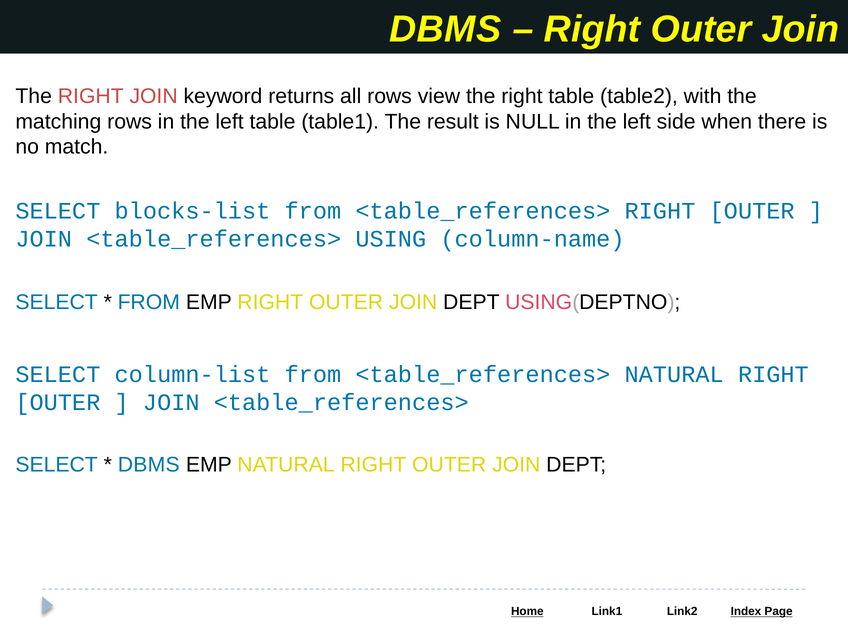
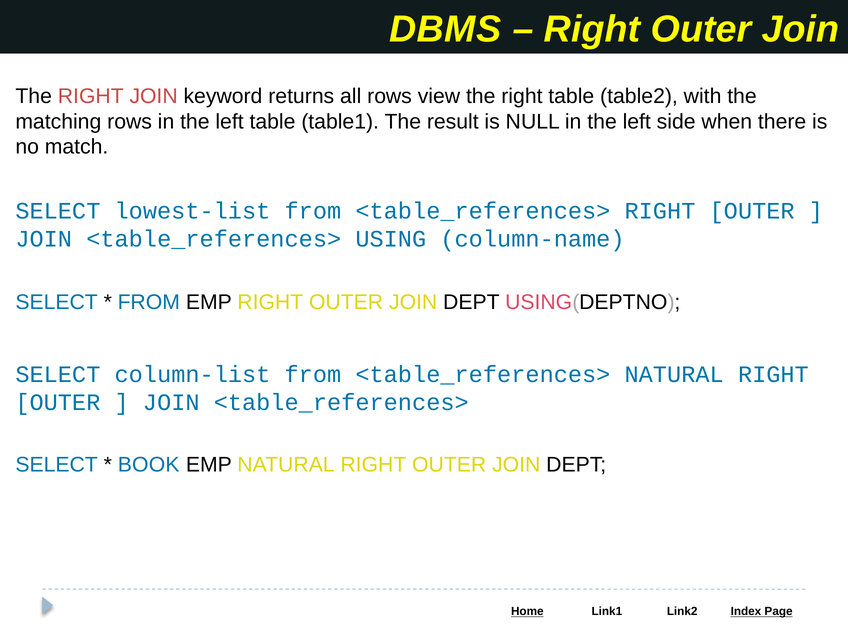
blocks-list: blocks-list -> lowest-list
DBMS at (149, 465): DBMS -> BOOK
